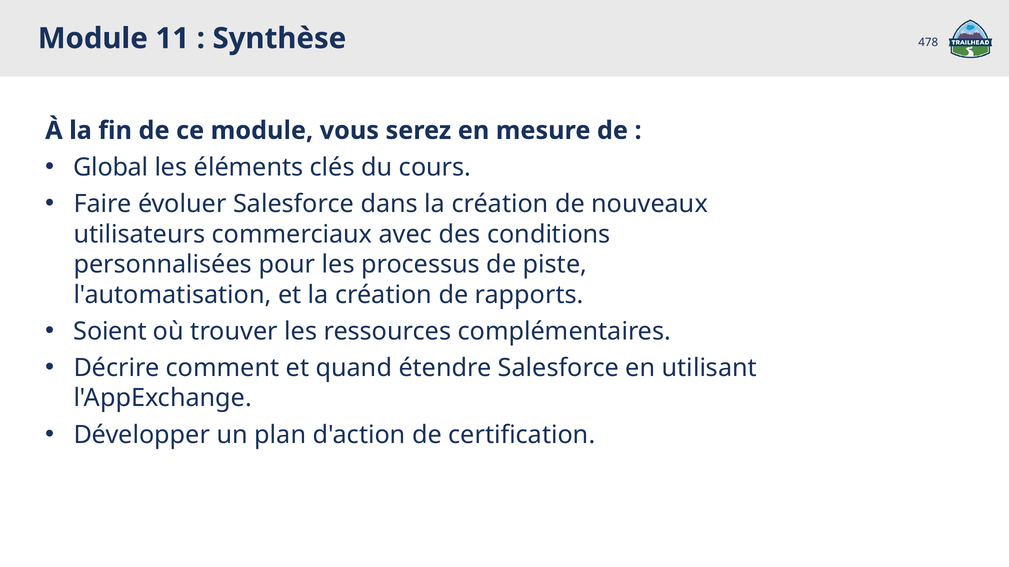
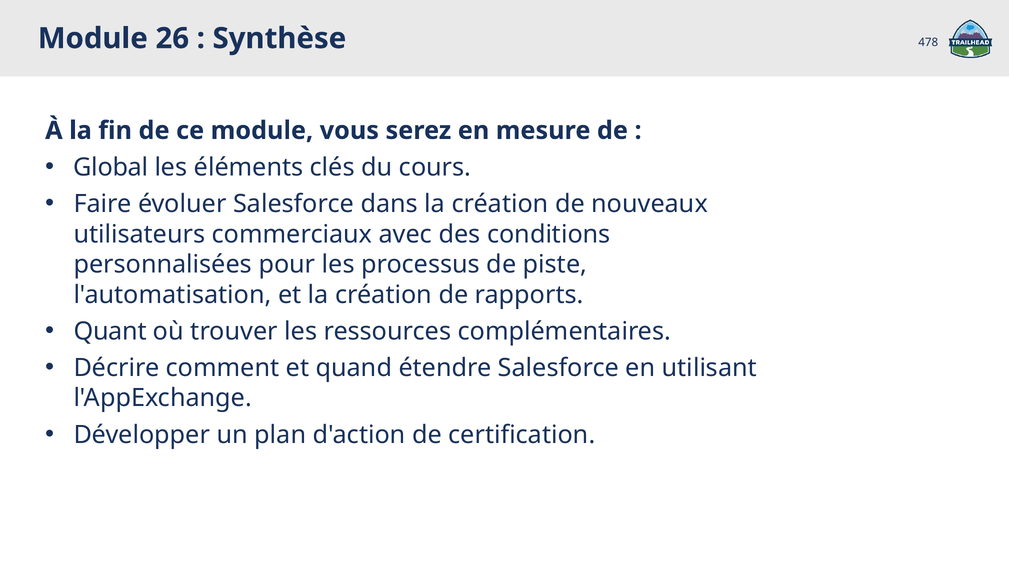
11: 11 -> 26
Soient: Soient -> Quant
